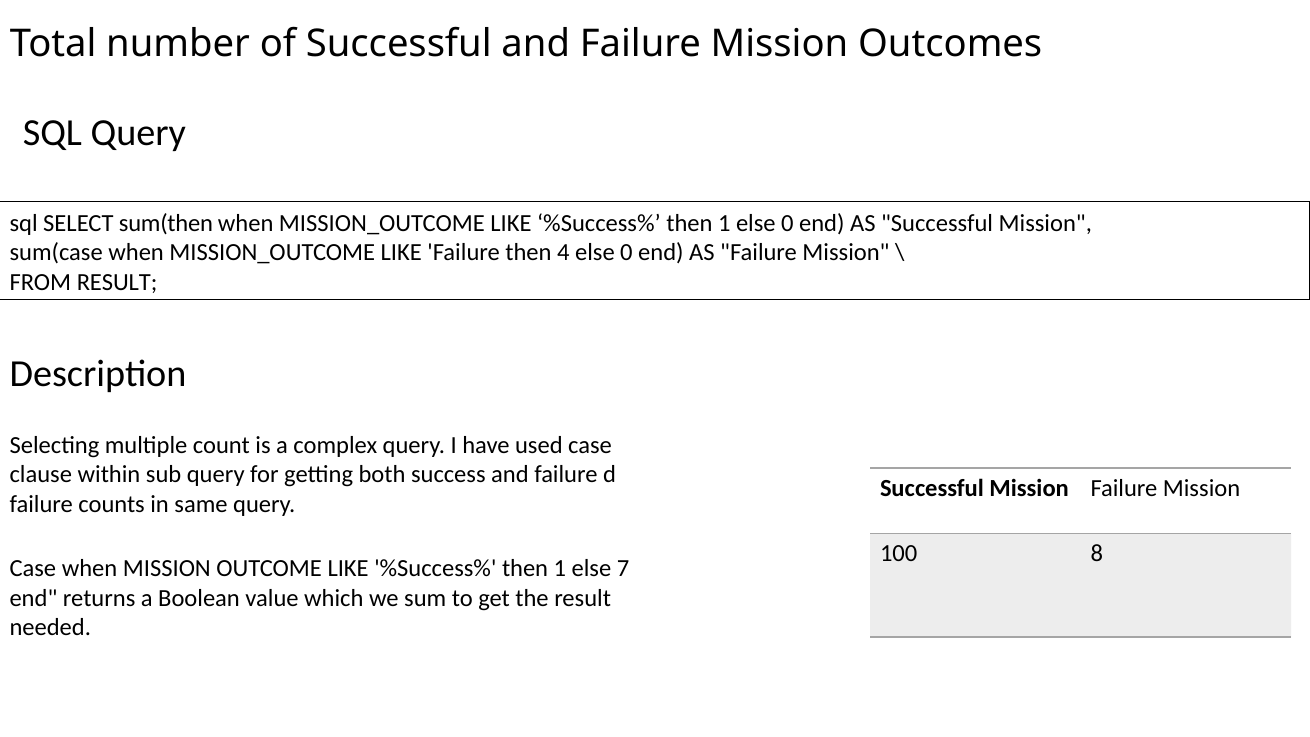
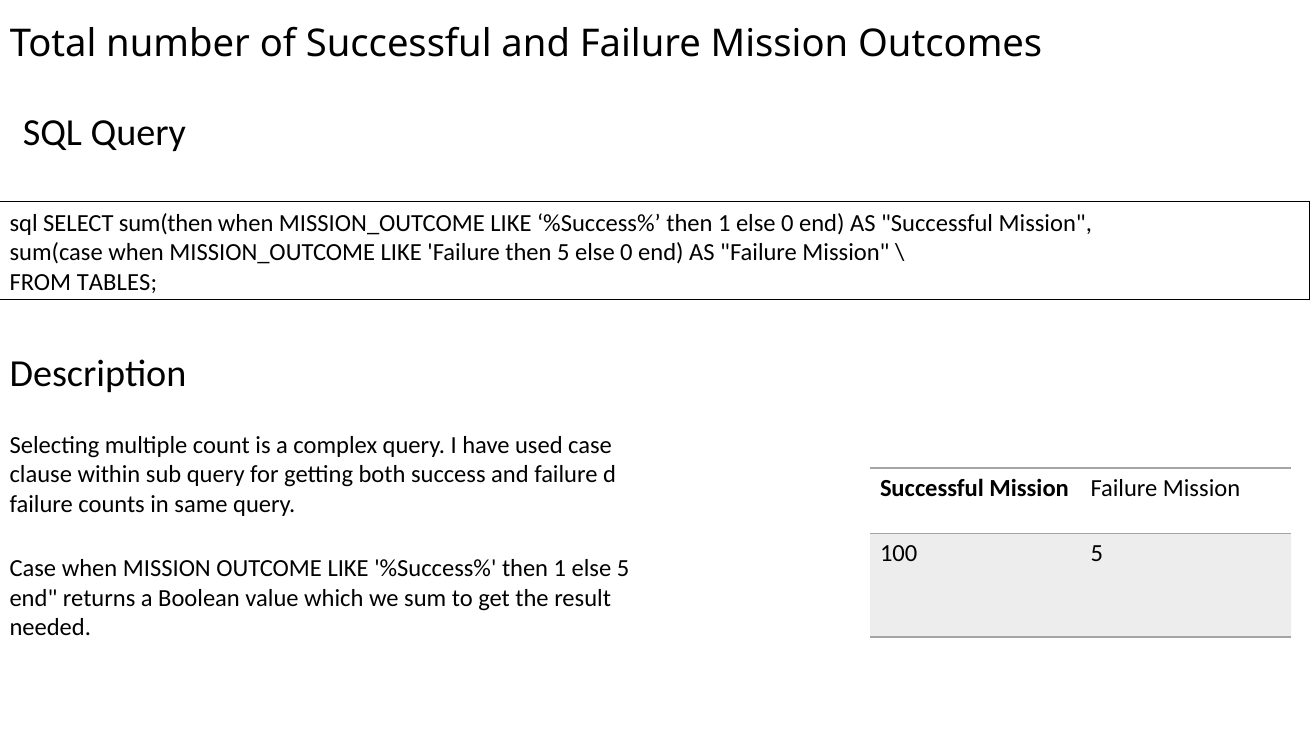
then 4: 4 -> 5
FROM RESULT: RESULT -> TABLES
100 8: 8 -> 5
else 7: 7 -> 5
